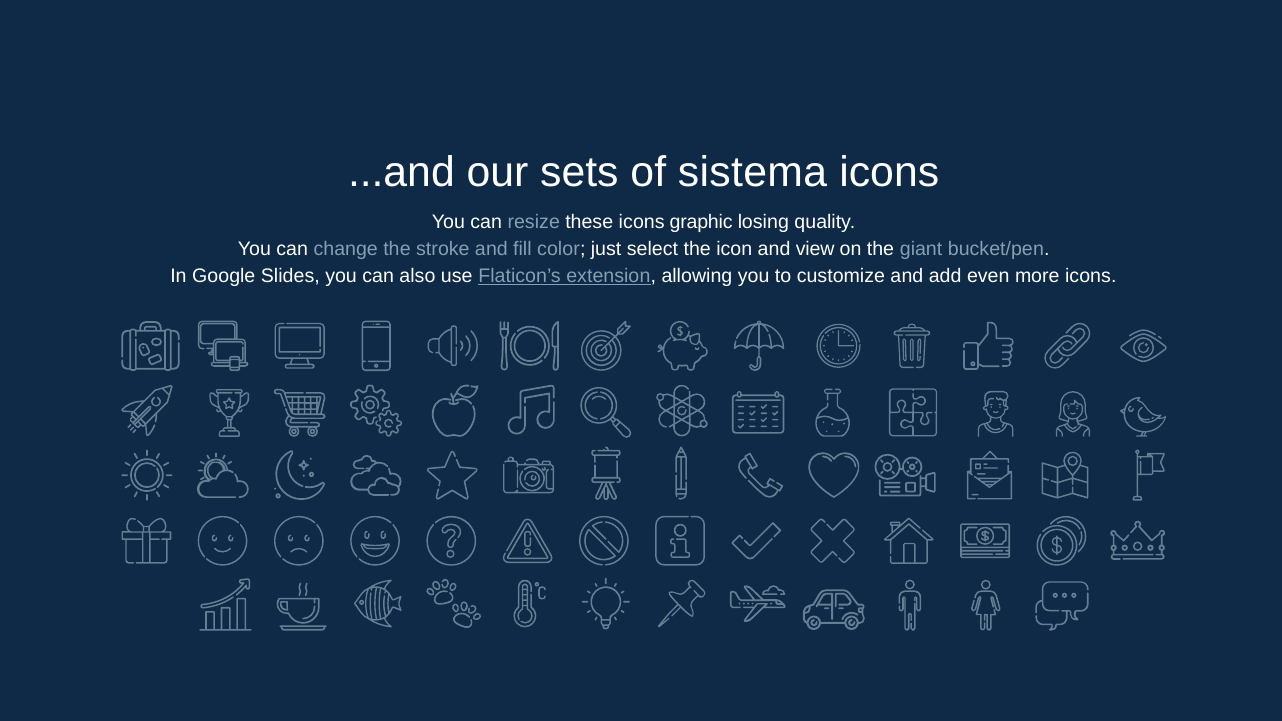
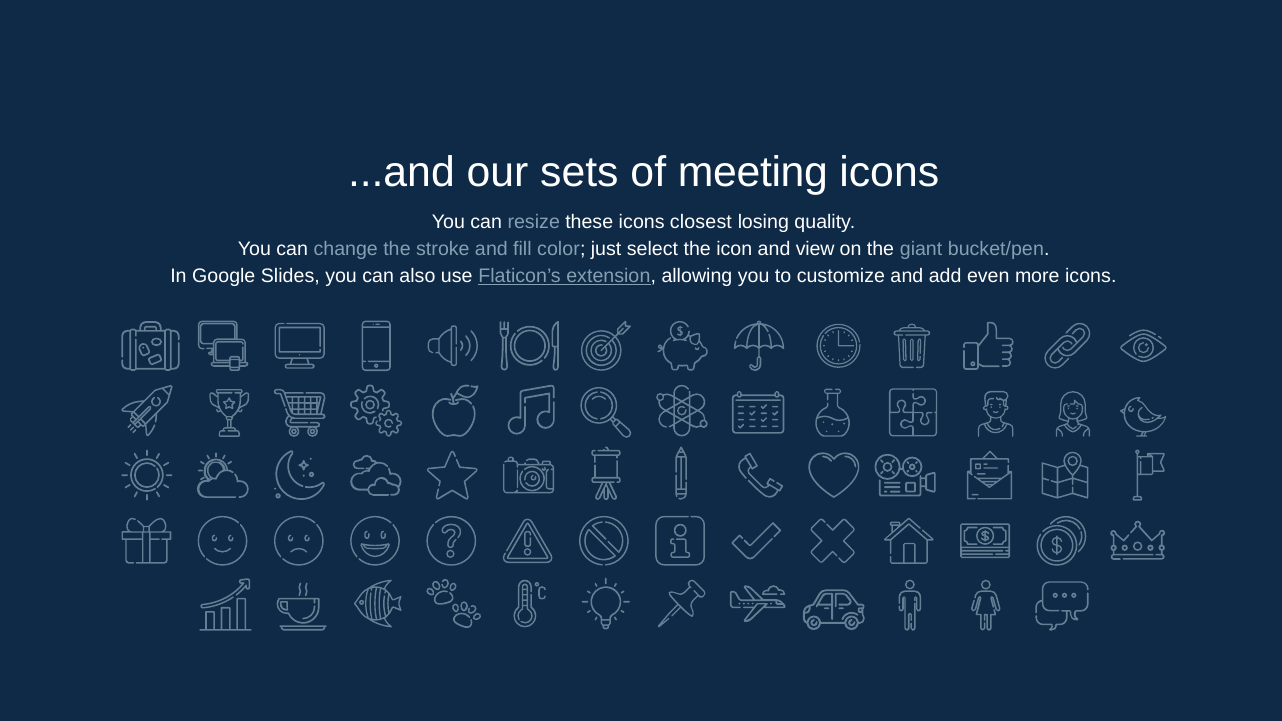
sistema: sistema -> meeting
graphic: graphic -> closest
